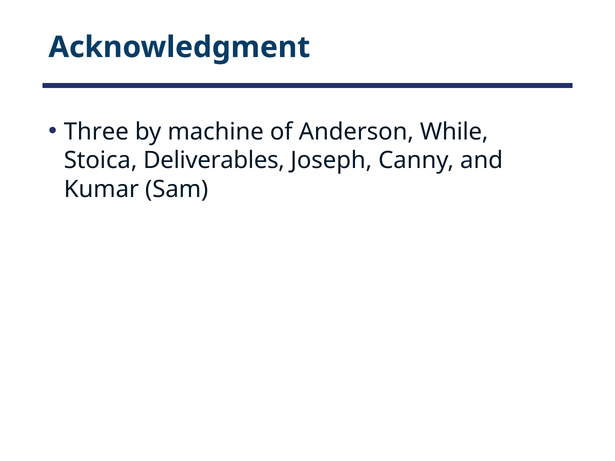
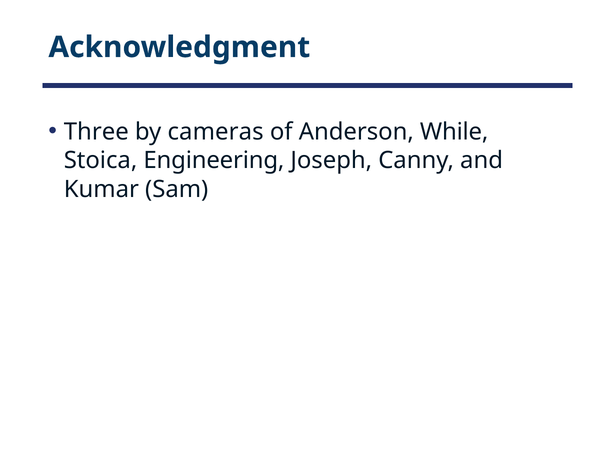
machine: machine -> cameras
Deliverables: Deliverables -> Engineering
